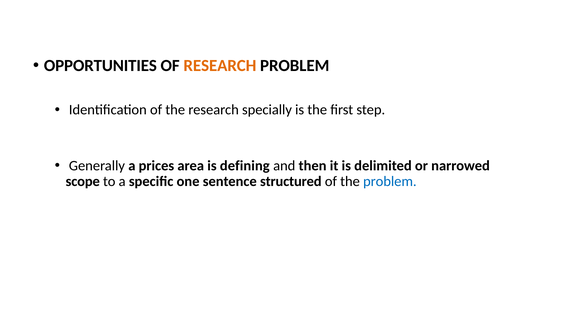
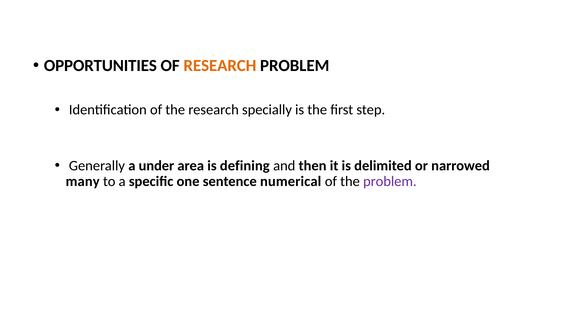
prices: prices -> under
scope: scope -> many
structured: structured -> numerical
problem at (390, 182) colour: blue -> purple
